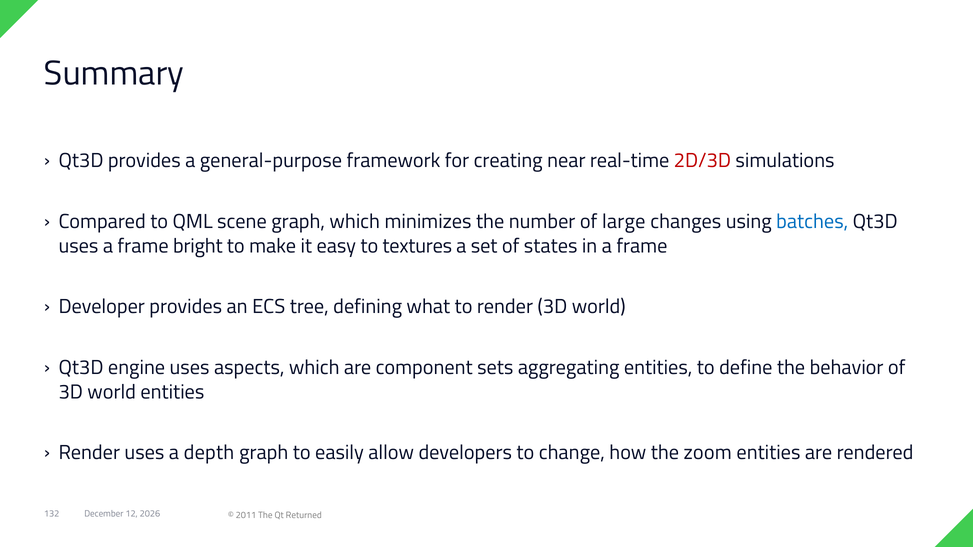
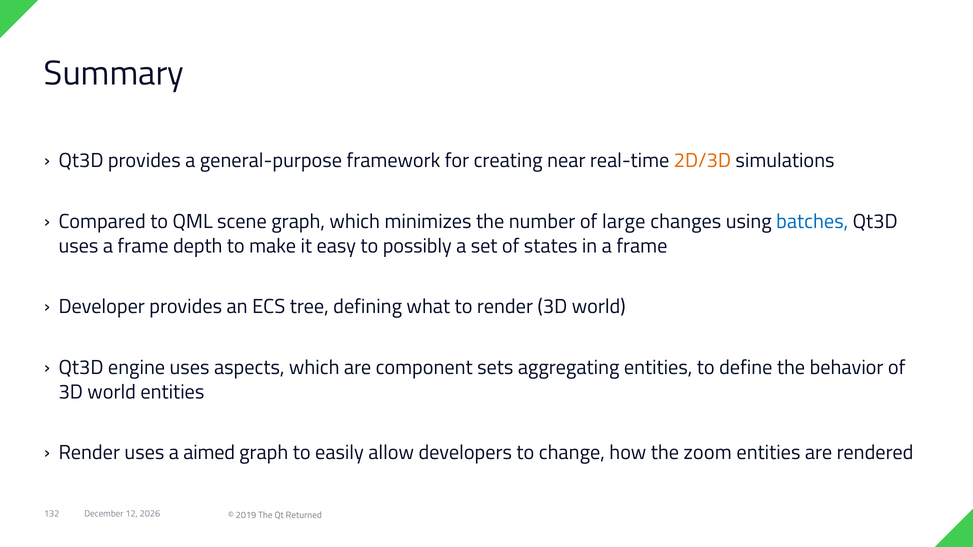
2D/3D colour: red -> orange
bright: bright -> depth
textures: textures -> possibly
depth: depth -> aimed
2011: 2011 -> 2019
